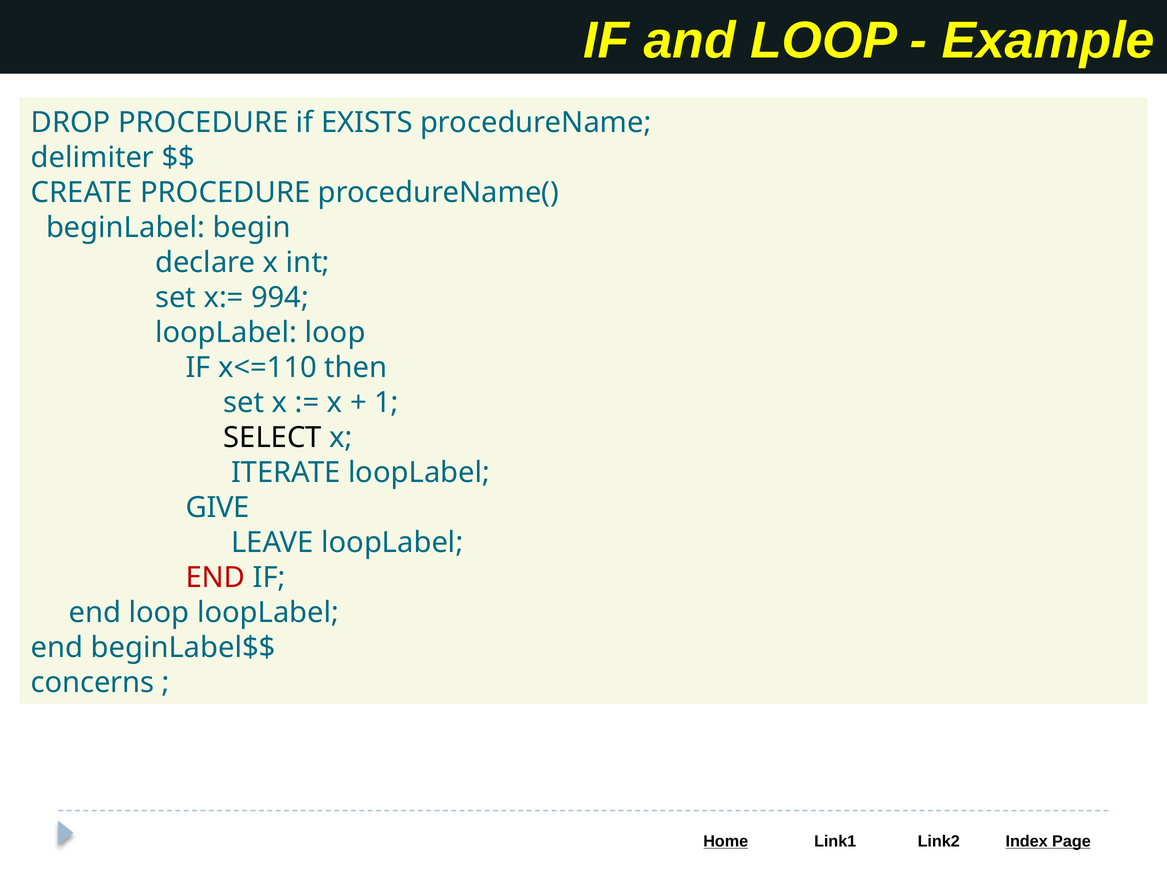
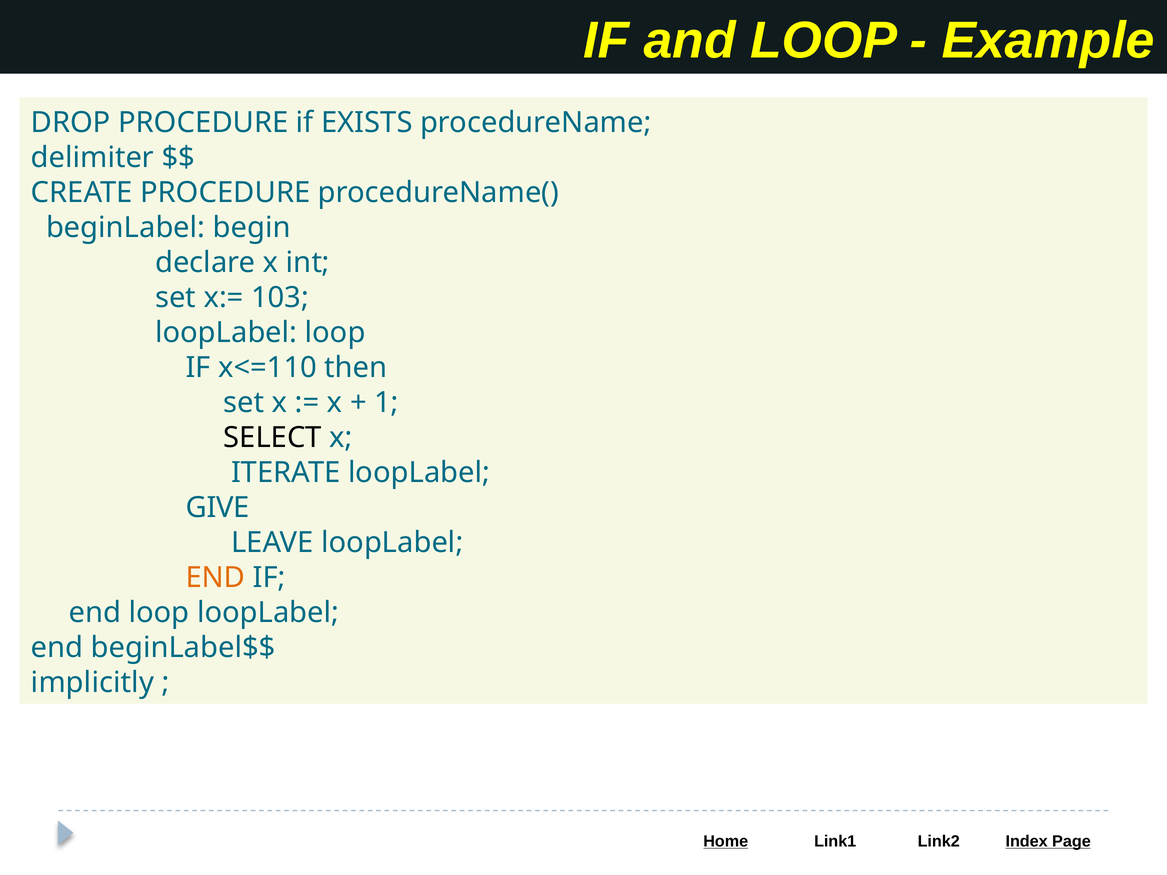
994: 994 -> 103
END at (215, 578) colour: red -> orange
concerns: concerns -> implicitly
